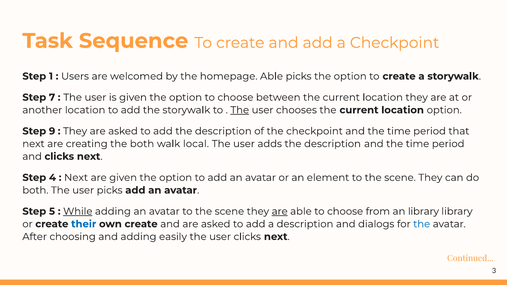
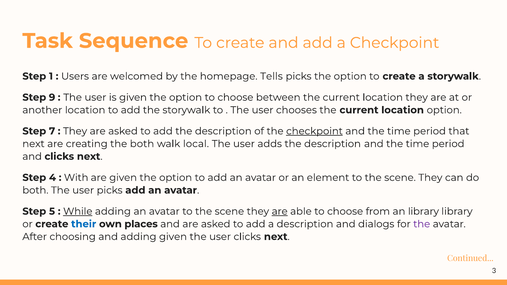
homepage Able: Able -> Tells
7: 7 -> 9
The at (240, 110) underline: present -> none
9: 9 -> 7
checkpoint at (314, 131) underline: none -> present
Next at (76, 178): Next -> With
own create: create -> places
the at (422, 224) colour: blue -> purple
adding easily: easily -> given
